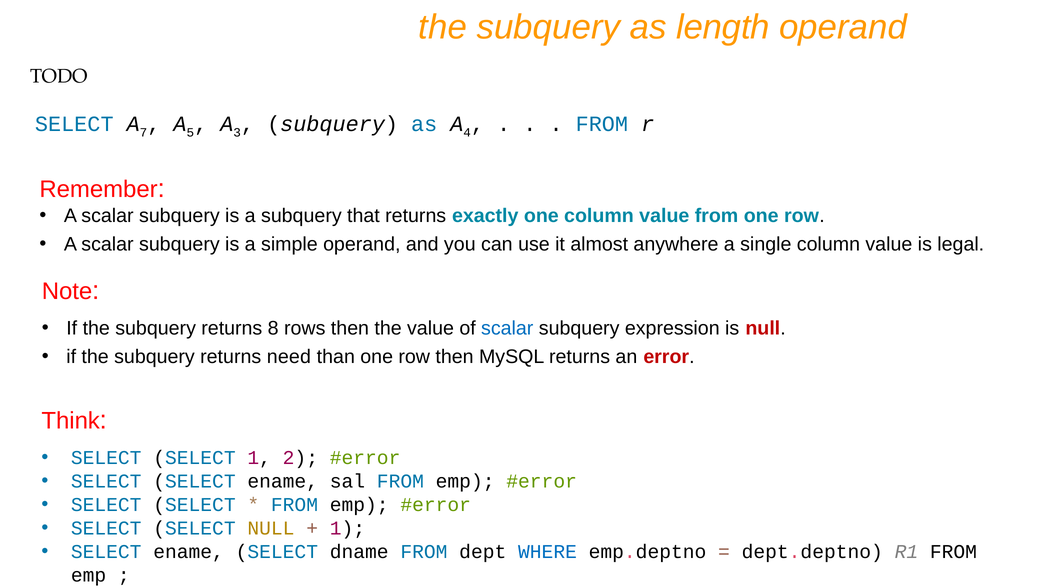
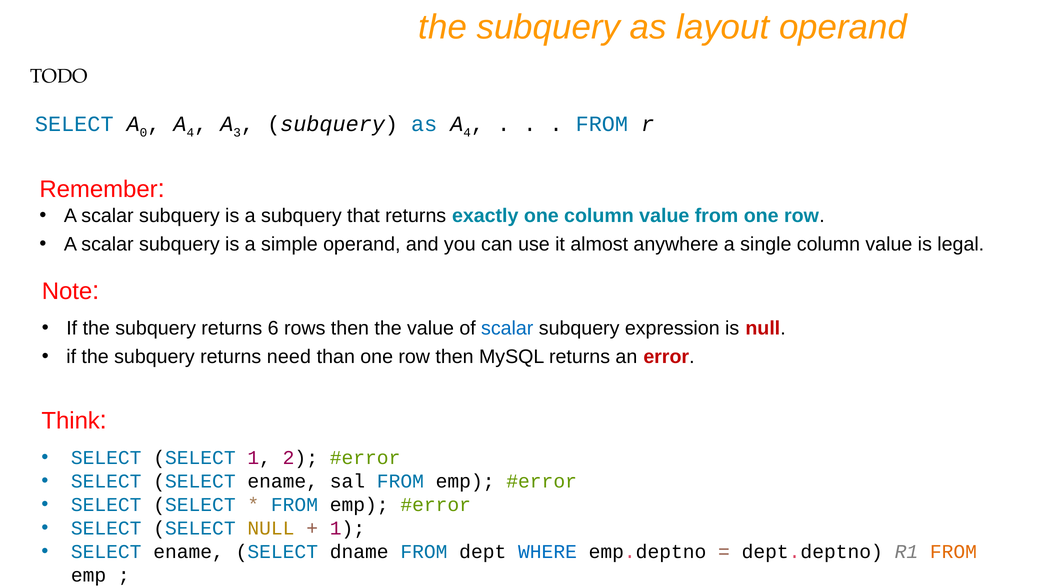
length: length -> layout
7: 7 -> 0
5 at (190, 133): 5 -> 4
8: 8 -> 6
FROM at (953, 552) colour: black -> orange
